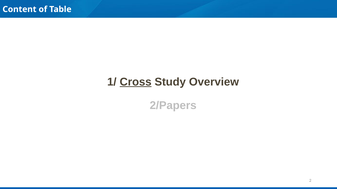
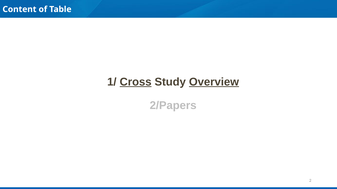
Overview underline: none -> present
